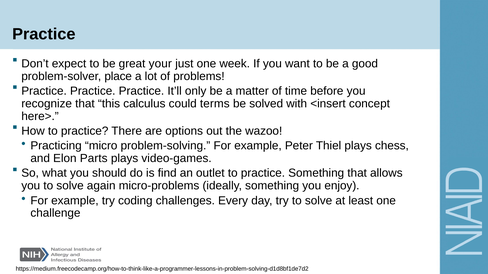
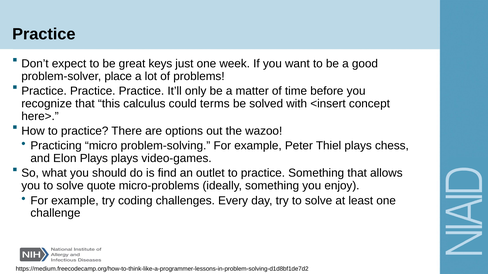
your: your -> keys
Elon Parts: Parts -> Plays
again: again -> quote
